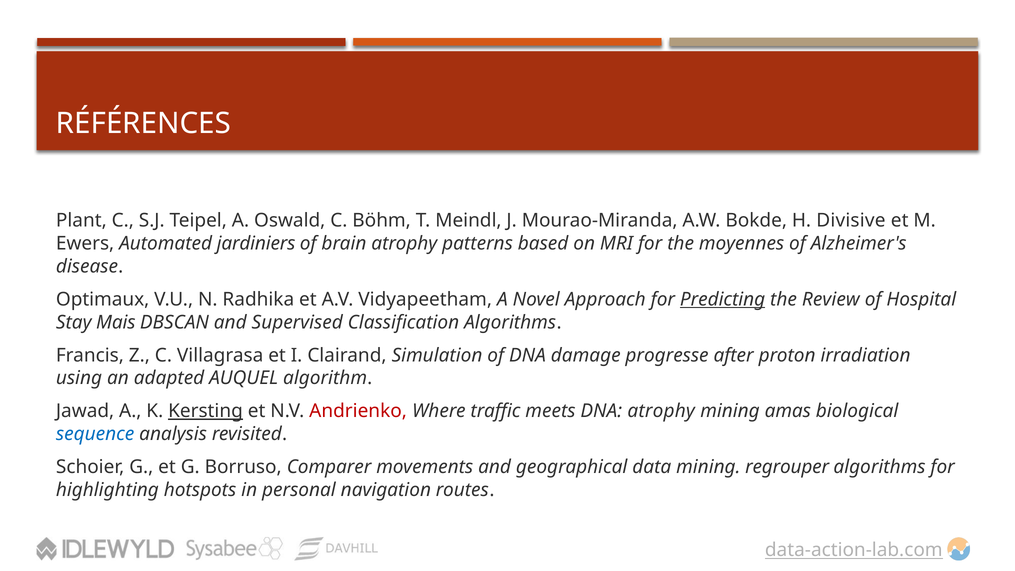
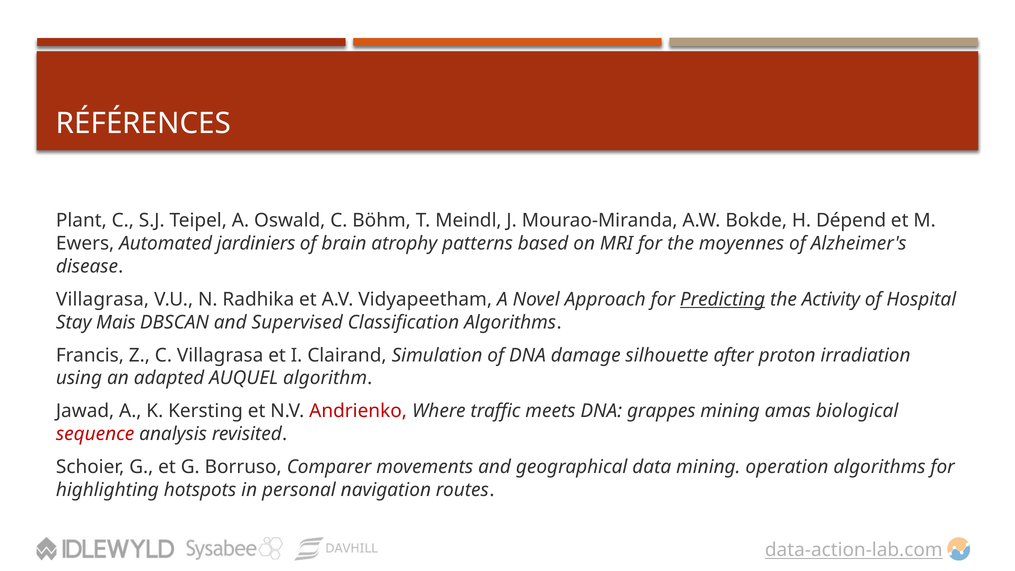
Divisive: Divisive -> Dépend
Optimaux at (103, 299): Optimaux -> Villagrasa
Review: Review -> Activity
progresse: progresse -> silhouette
Kersting underline: present -> none
DNA atrophy: atrophy -> grappes
sequence colour: blue -> red
regrouper: regrouper -> operation
